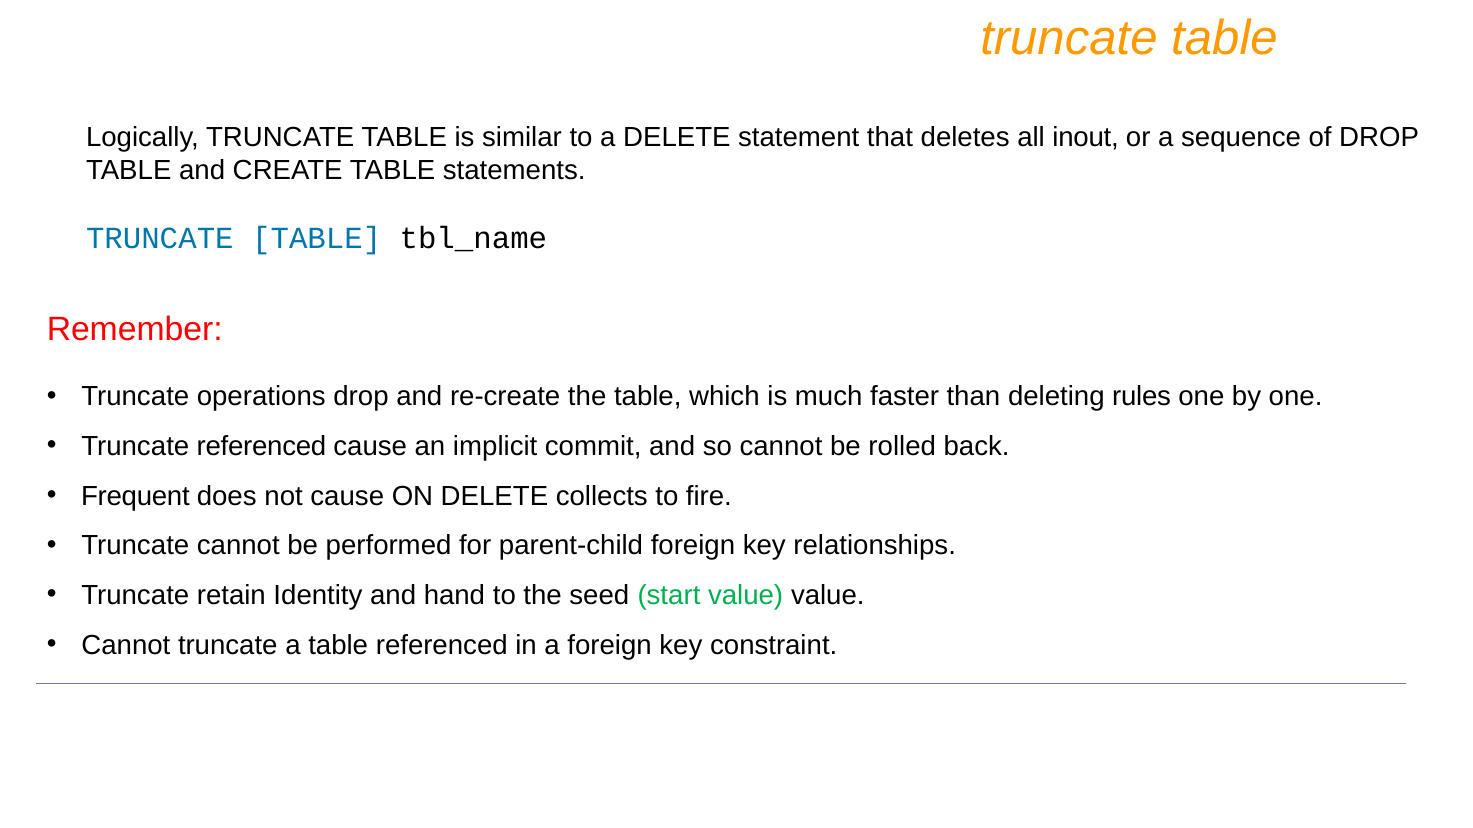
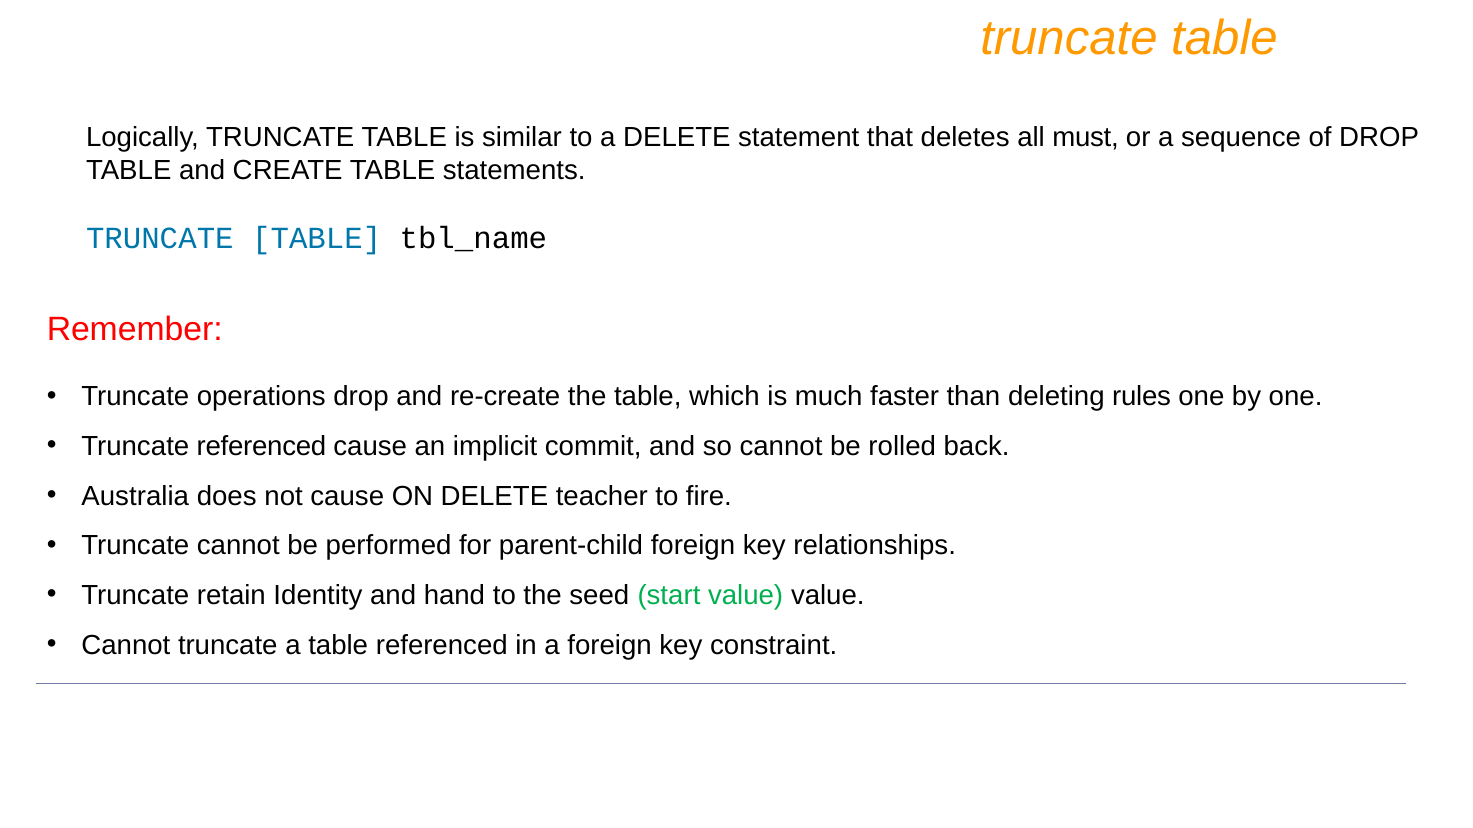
inout: inout -> must
Frequent: Frequent -> Australia
collects: collects -> teacher
